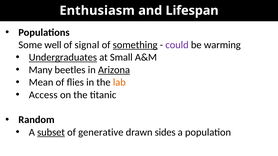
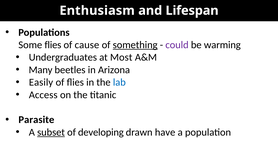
Some well: well -> flies
signal: signal -> cause
Undergraduates underline: present -> none
Small: Small -> Most
Arizona underline: present -> none
Mean: Mean -> Easily
lab colour: orange -> blue
Random: Random -> Parasite
generative: generative -> developing
sides: sides -> have
